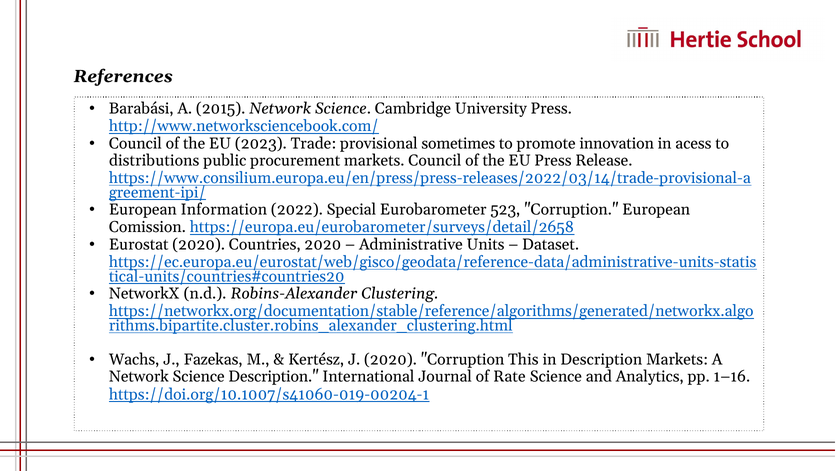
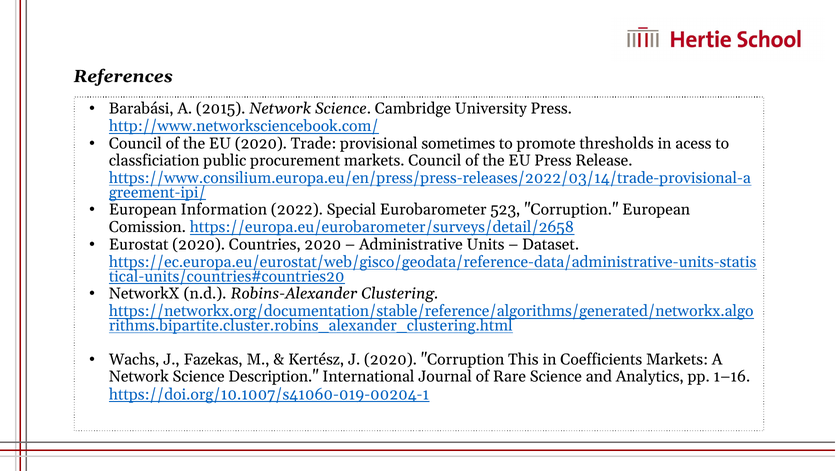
EU 2023: 2023 -> 2020
innovation: innovation -> thresholds
distributions: distributions -> classficiation
in Description: Description -> Coefficients
Rate: Rate -> Rare
